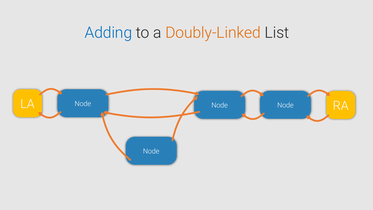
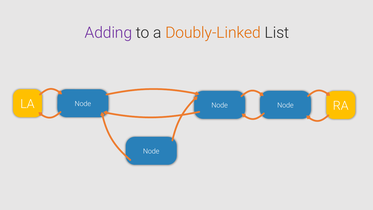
Adding colour: blue -> purple
